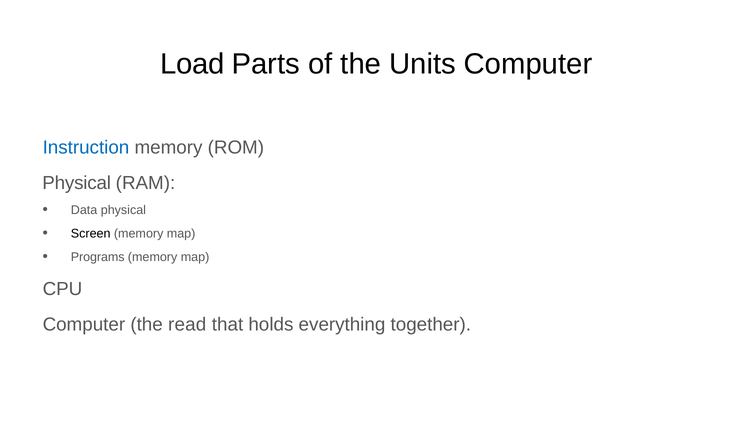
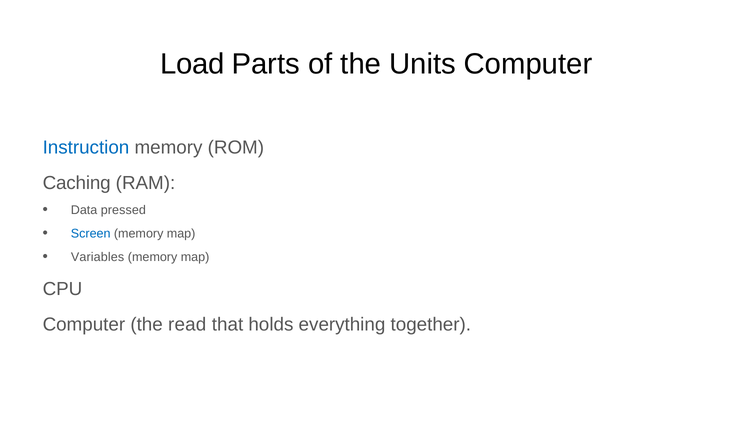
Physical at (77, 183): Physical -> Caching
Data physical: physical -> pressed
Screen colour: black -> blue
Programs: Programs -> Variables
